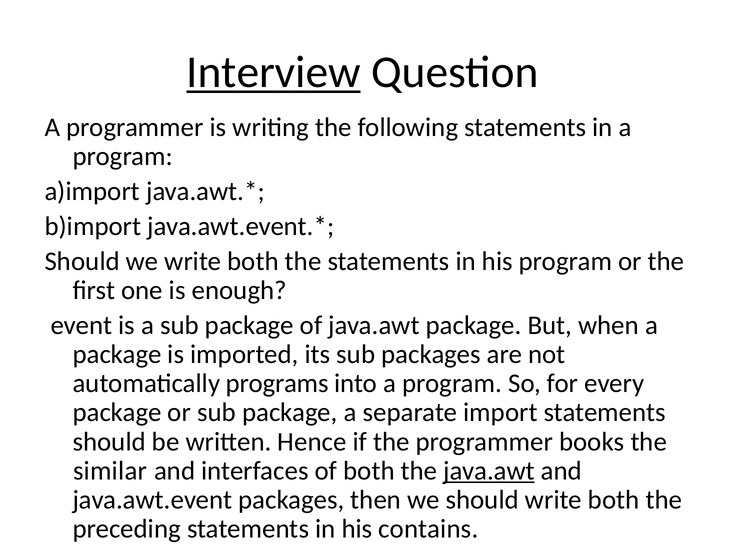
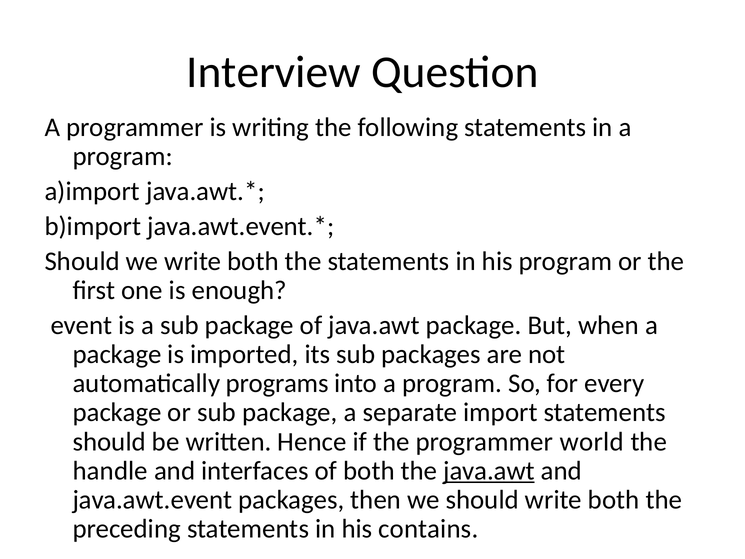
Interview underline: present -> none
books: books -> world
similar: similar -> handle
